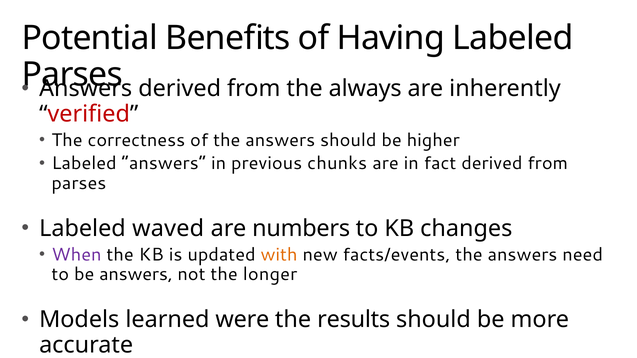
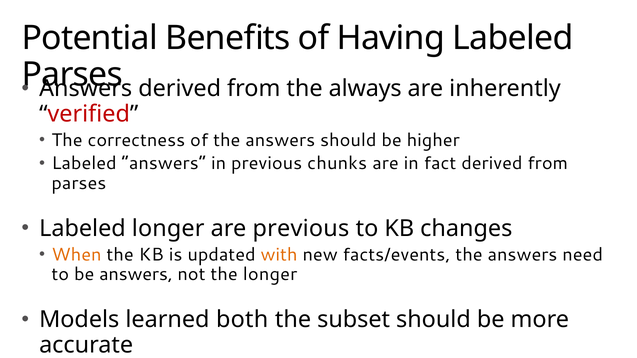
Labeled waved: waved -> longer
are numbers: numbers -> previous
When colour: purple -> orange
were: were -> both
results: results -> subset
